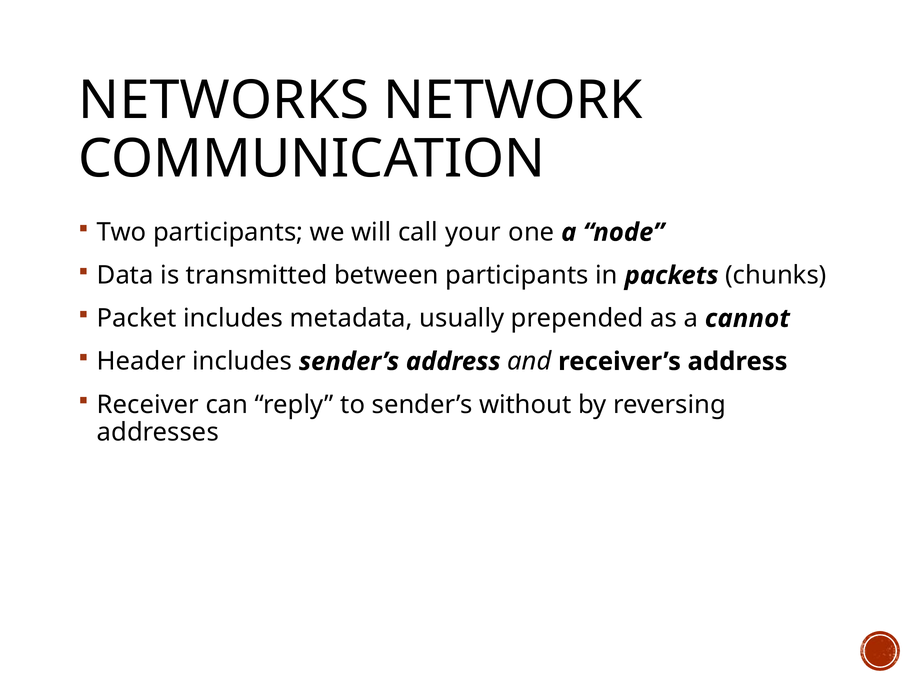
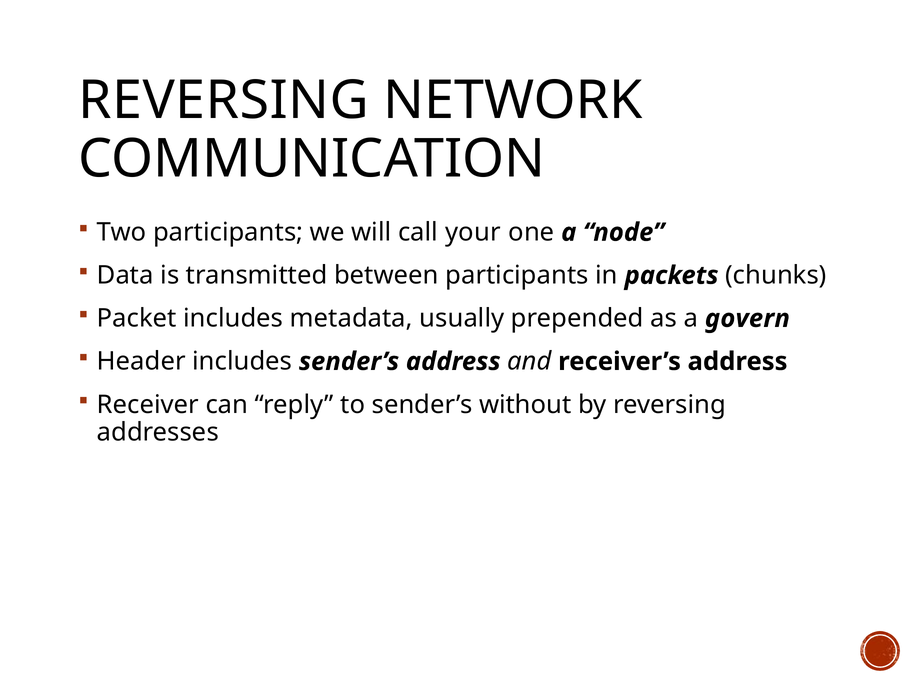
NETWORKS at (224, 101): NETWORKS -> REVERSING
cannot: cannot -> govern
